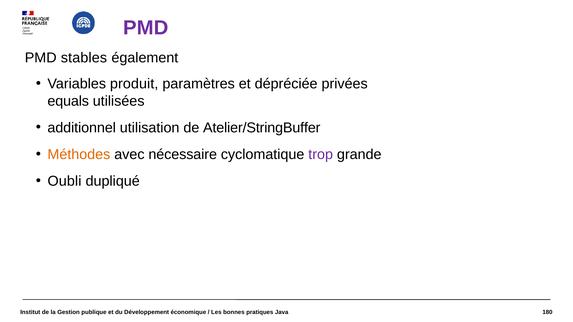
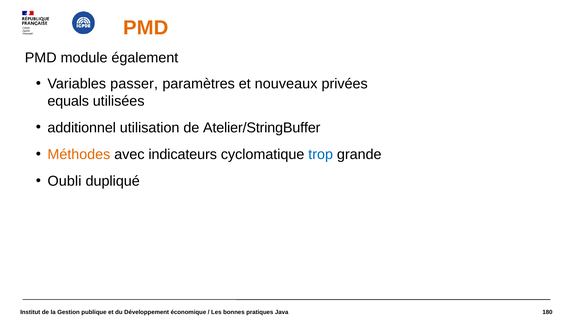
PMD at (146, 28) colour: purple -> orange
stables: stables -> module
produit: produit -> passer
dépréciée: dépréciée -> nouveaux
nécessaire: nécessaire -> indicateurs
trop colour: purple -> blue
